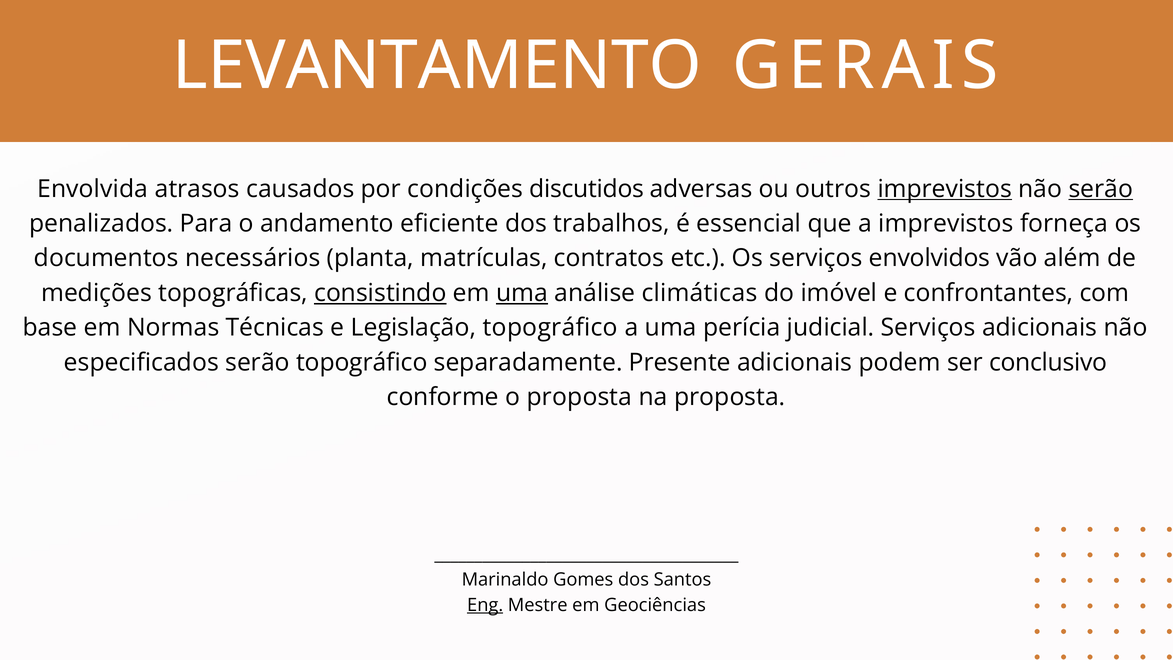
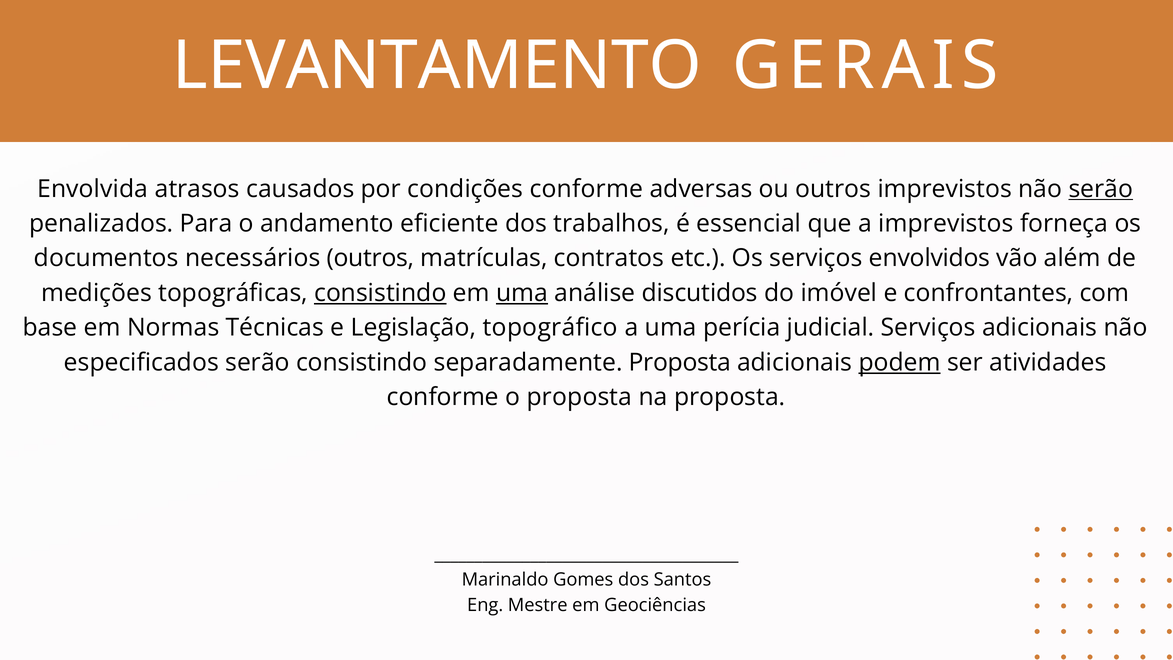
condições discutidos: discutidos -> conforme
imprevistos at (945, 189) underline: present -> none
necessários planta: planta -> outros
climáticas: climáticas -> discutidos
serão topográfico: topográfico -> consistindo
separadamente Presente: Presente -> Proposta
podem underline: none -> present
conclusivo: conclusivo -> atividades
Eng underline: present -> none
